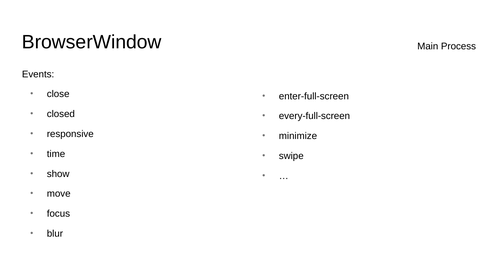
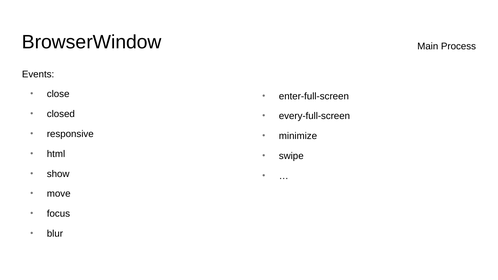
time: time -> html
